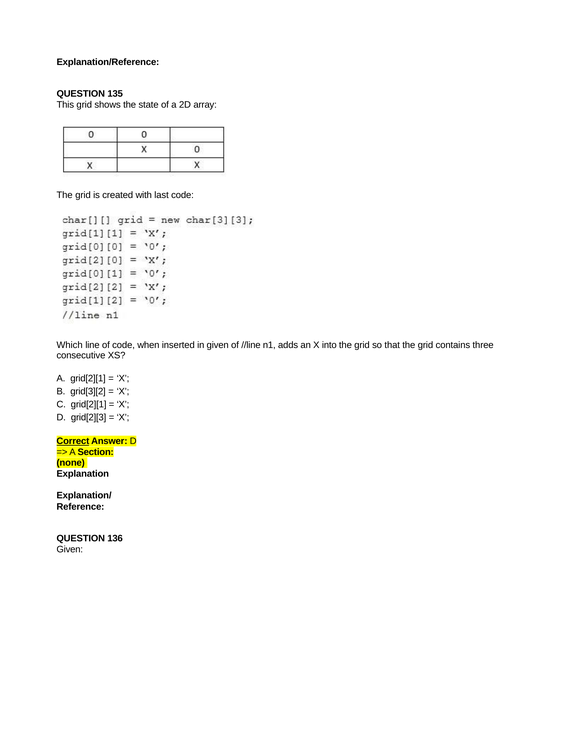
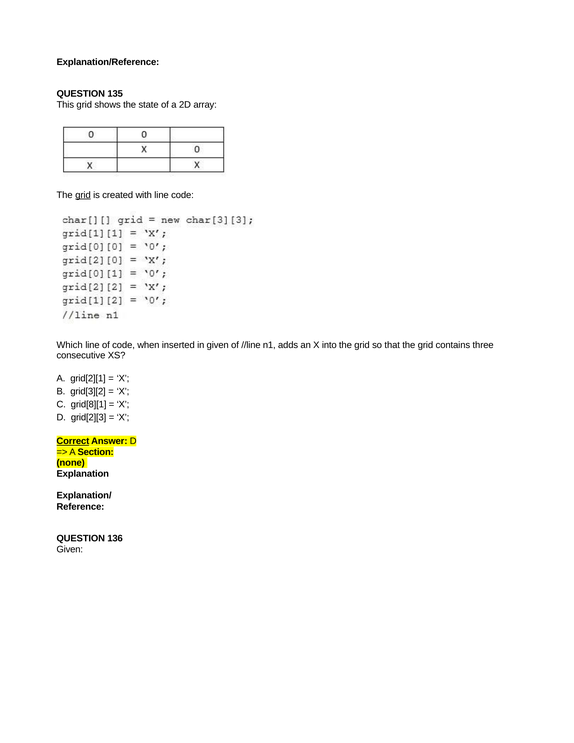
grid at (83, 195) underline: none -> present
with last: last -> line
C grid[2][1: grid[2][1 -> grid[8][1
